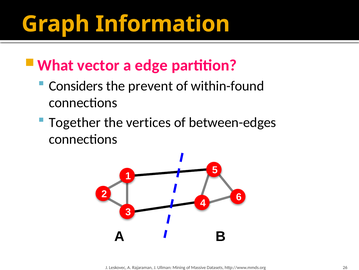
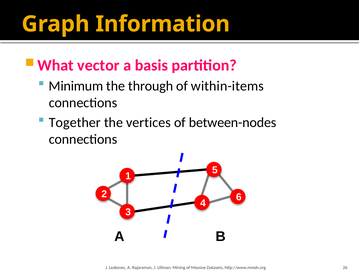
edge: edge -> basis
Considers: Considers -> Minimum
prevent: prevent -> through
within-found: within-found -> within-items
between-edges: between-edges -> between-nodes
